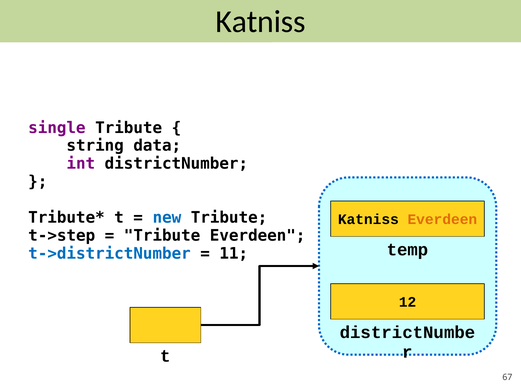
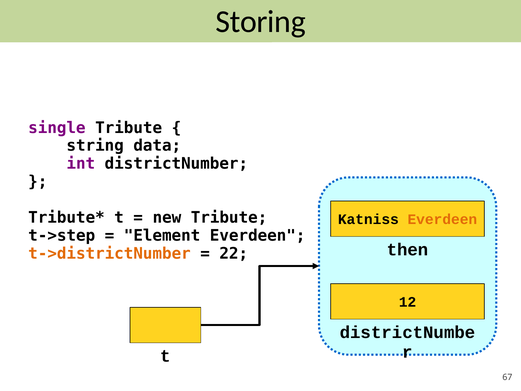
Katniss at (261, 22): Katniss -> Storing
new colour: blue -> black
Tribute at (162, 235): Tribute -> Element
temp: temp -> then
t->districtNumber colour: blue -> orange
11: 11 -> 22
